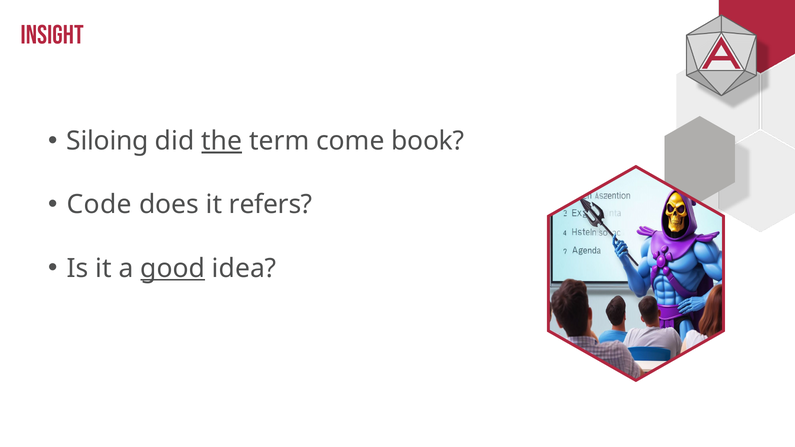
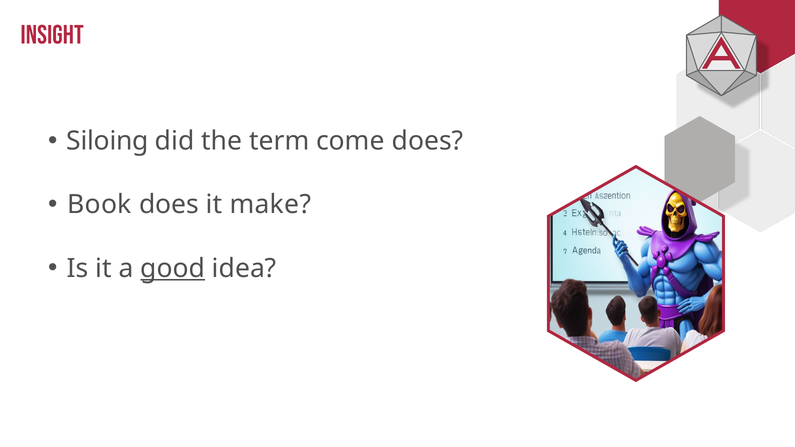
the underline: present -> none
come book: book -> does
Code: Code -> Book
refers: refers -> make
